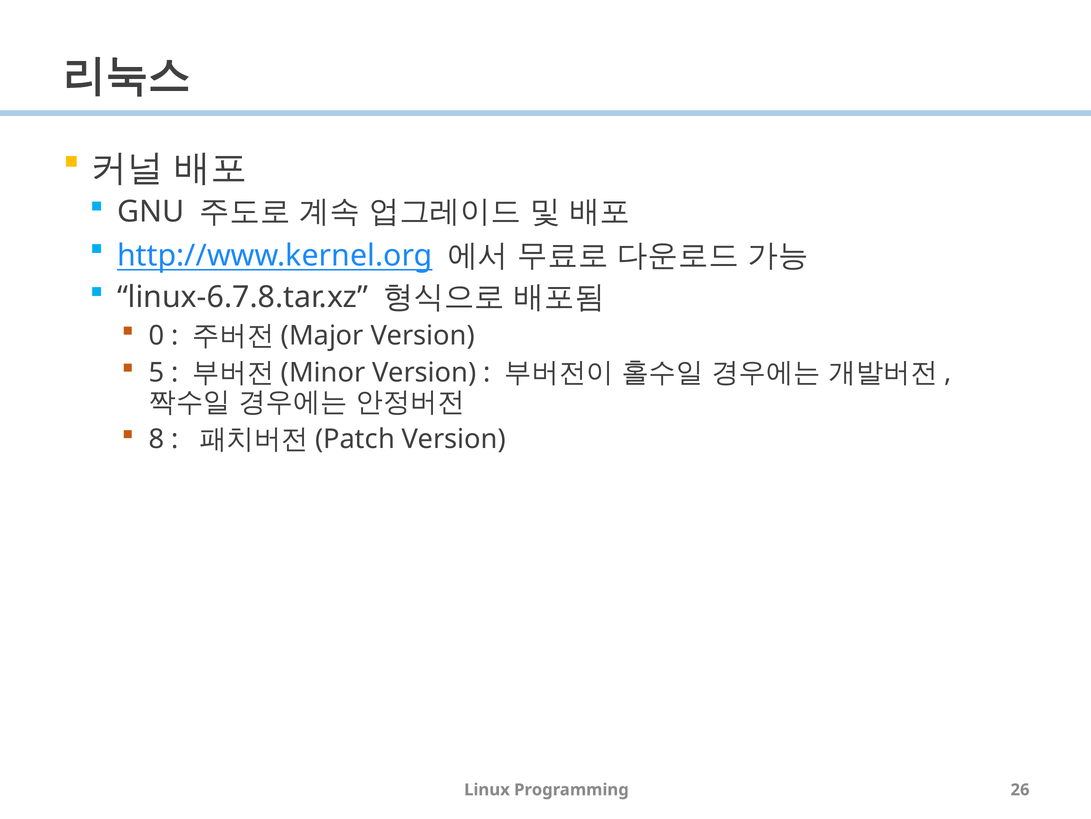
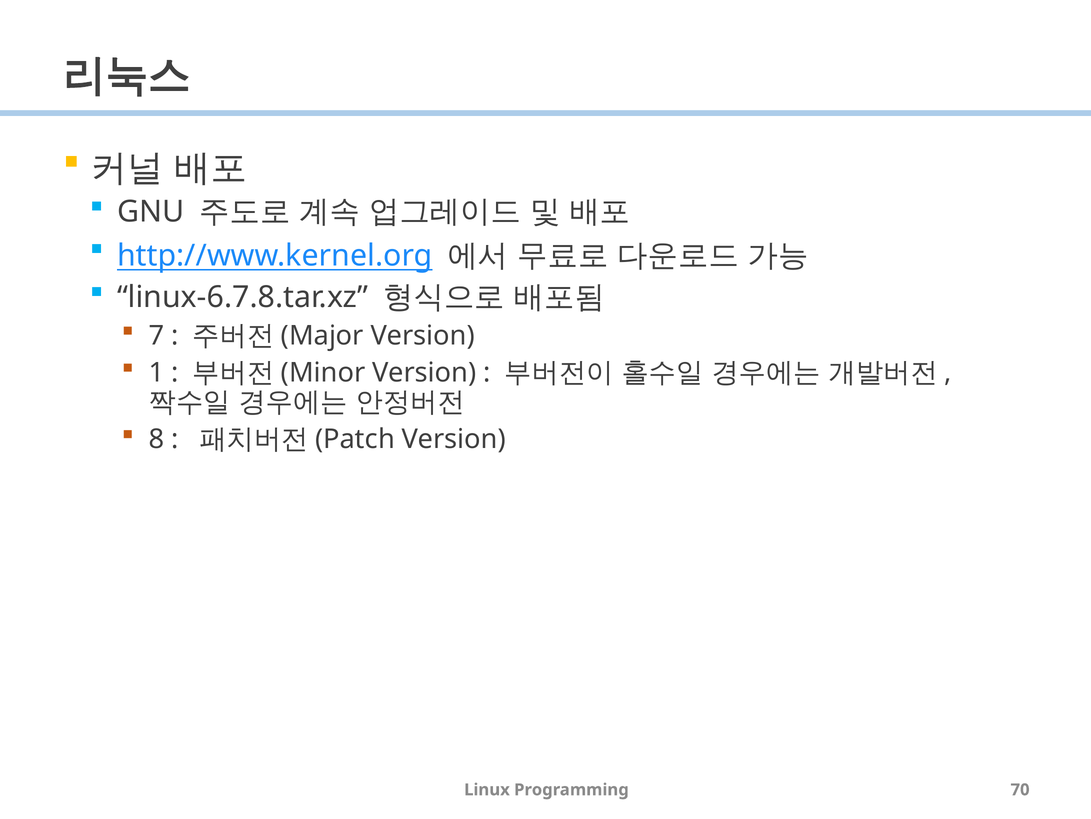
0: 0 -> 7
5: 5 -> 1
26: 26 -> 70
